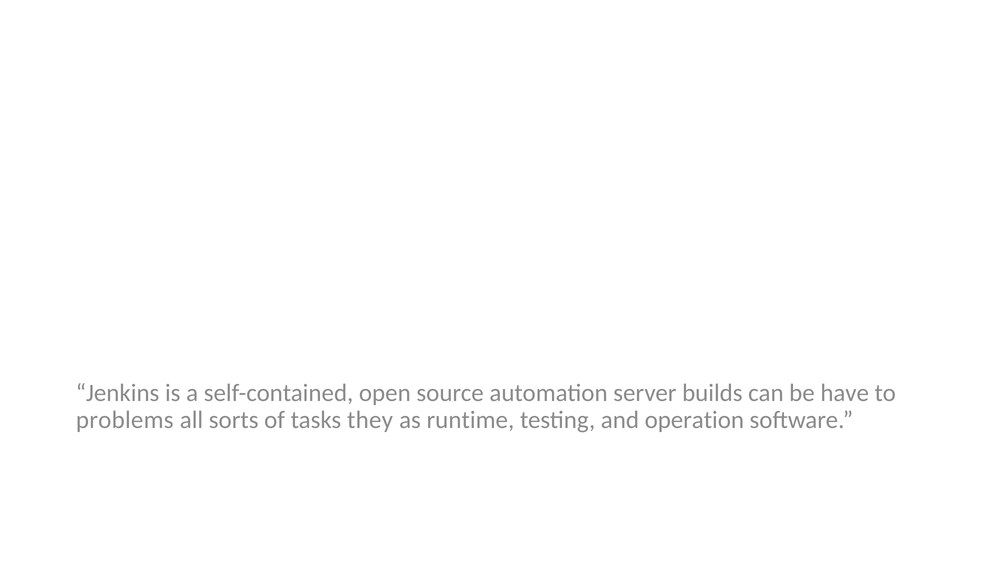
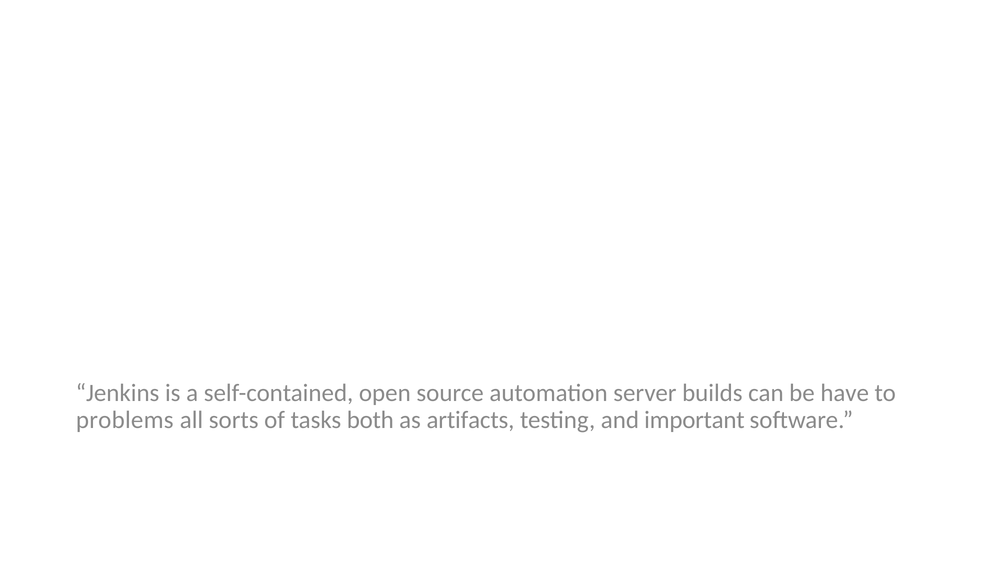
they: they -> both
runtime: runtime -> artifacts
operation: operation -> important
